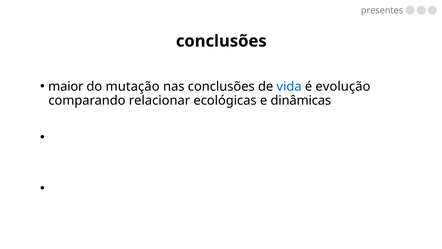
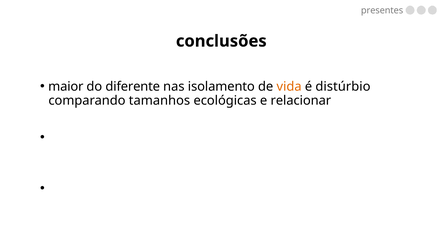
mutação: mutação -> diferente
nas conclusões: conclusões -> isolamento
vida colour: blue -> orange
é evolução: evolução -> distúrbio
relacionar: relacionar -> tamanhos
e dinâmicas: dinâmicas -> relacionar
